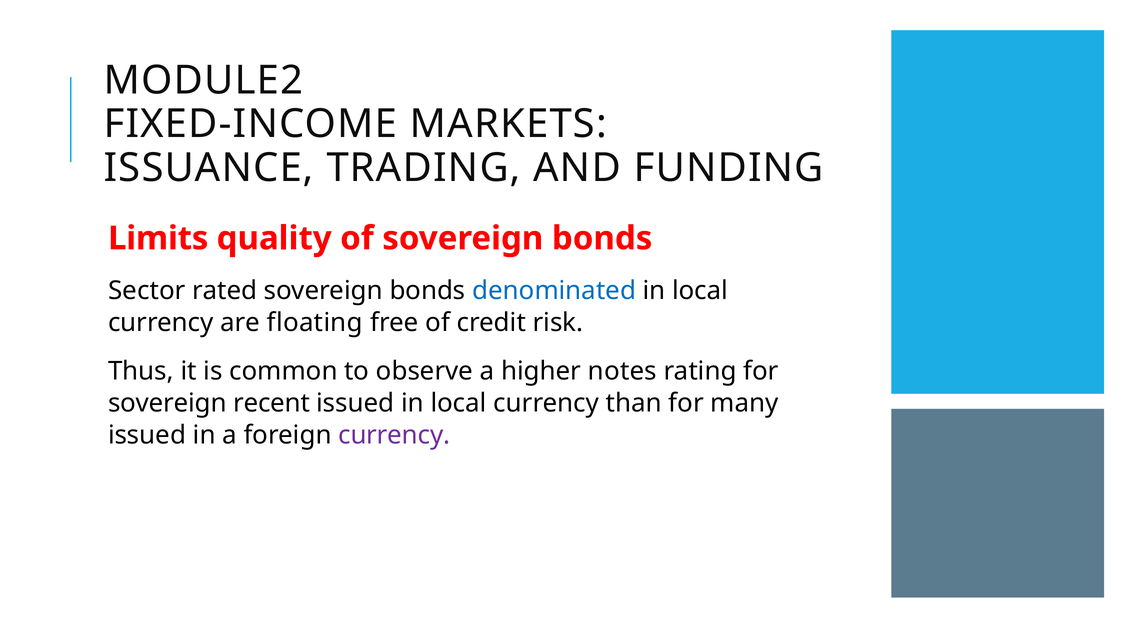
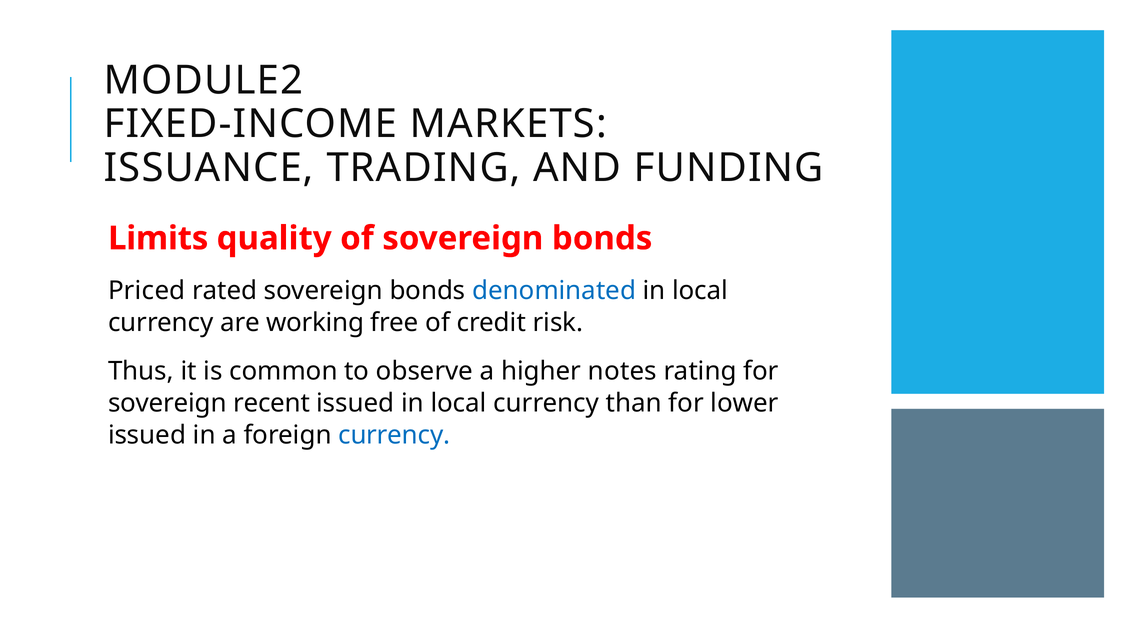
Sector: Sector -> Priced
floating: floating -> working
many: many -> lower
currency at (394, 435) colour: purple -> blue
